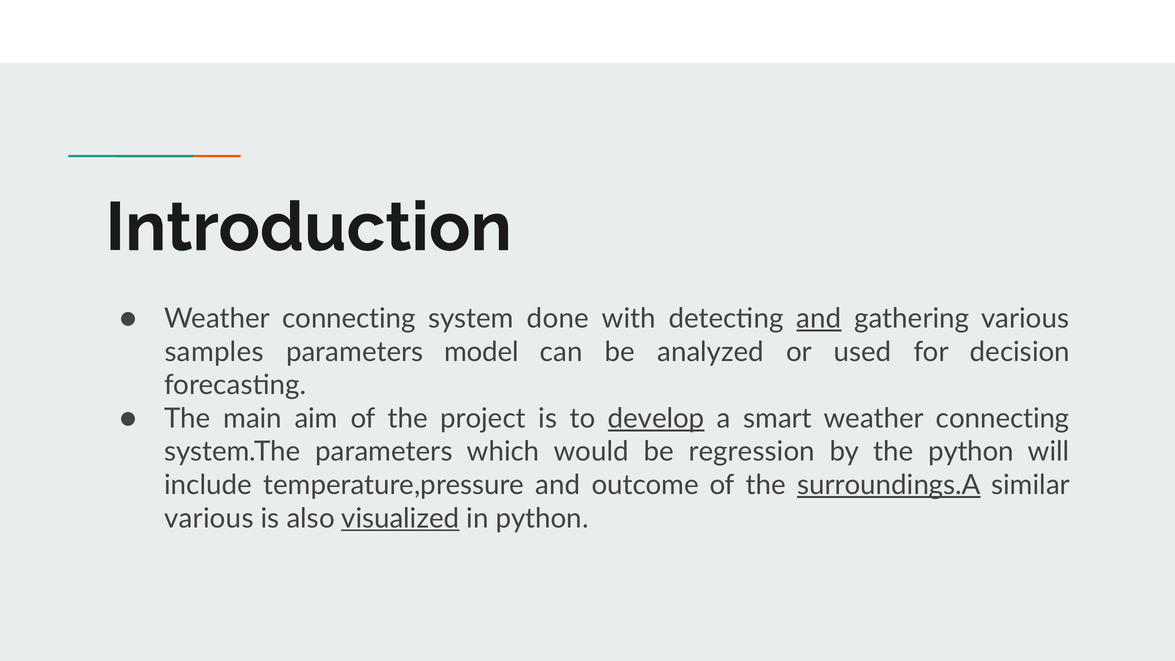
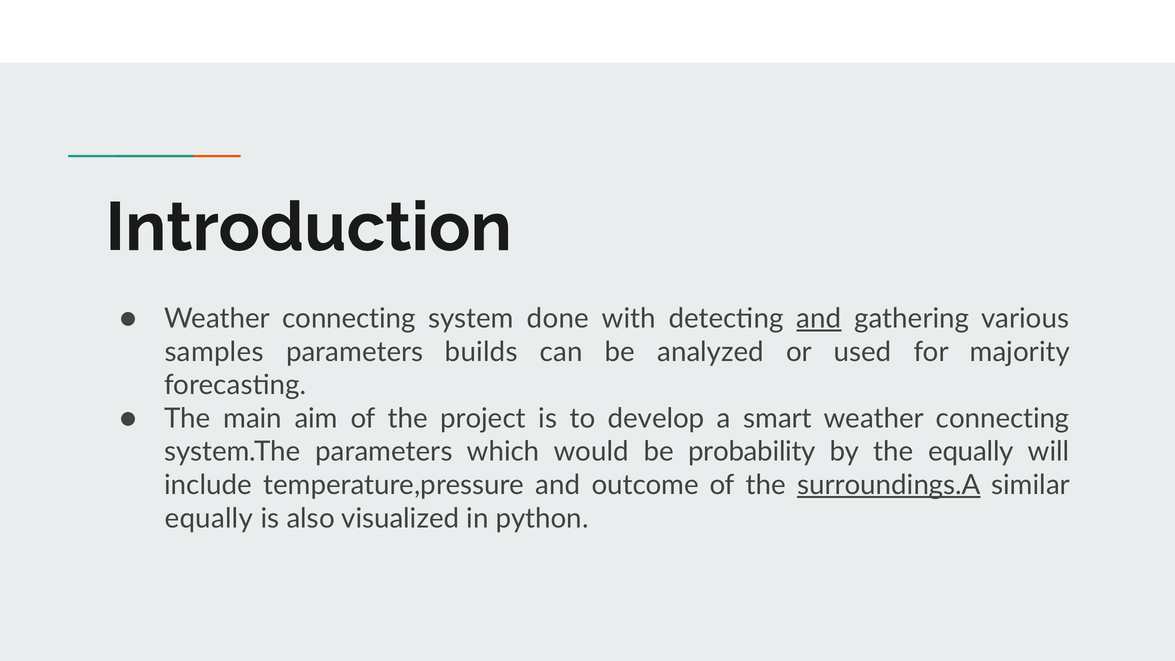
model: model -> builds
decision: decision -> majority
develop underline: present -> none
regression: regression -> probability
the python: python -> equally
various at (209, 518): various -> equally
visualized underline: present -> none
